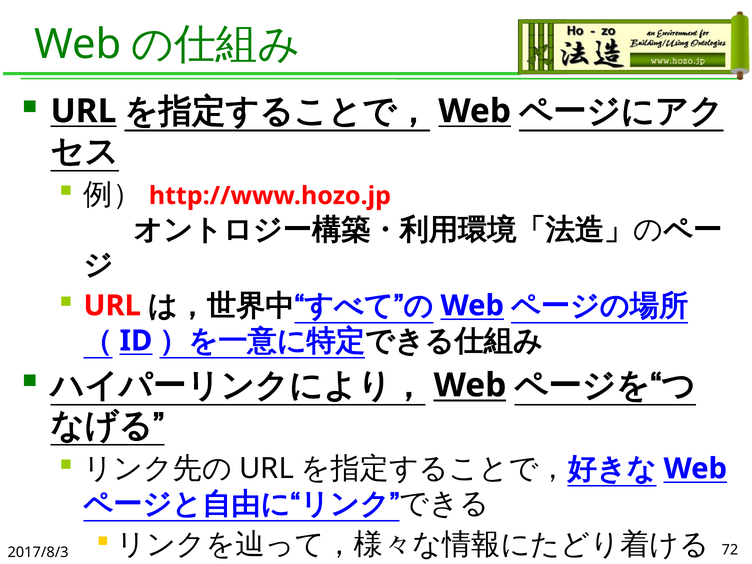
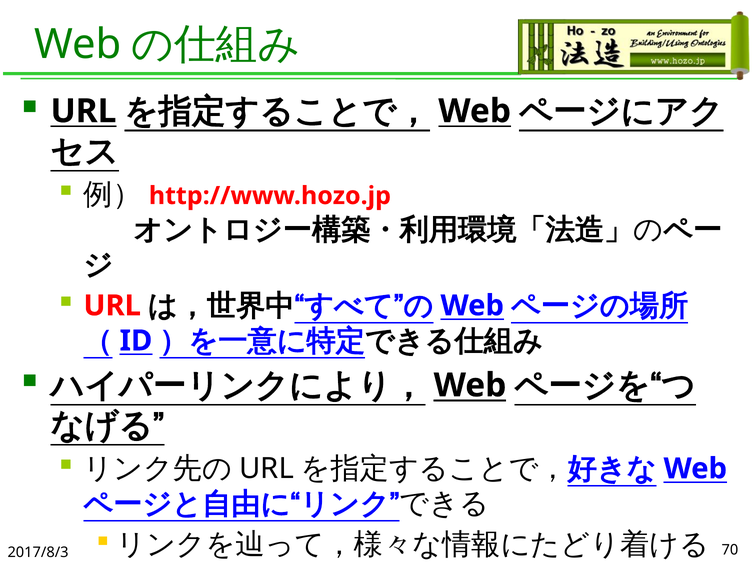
72: 72 -> 70
